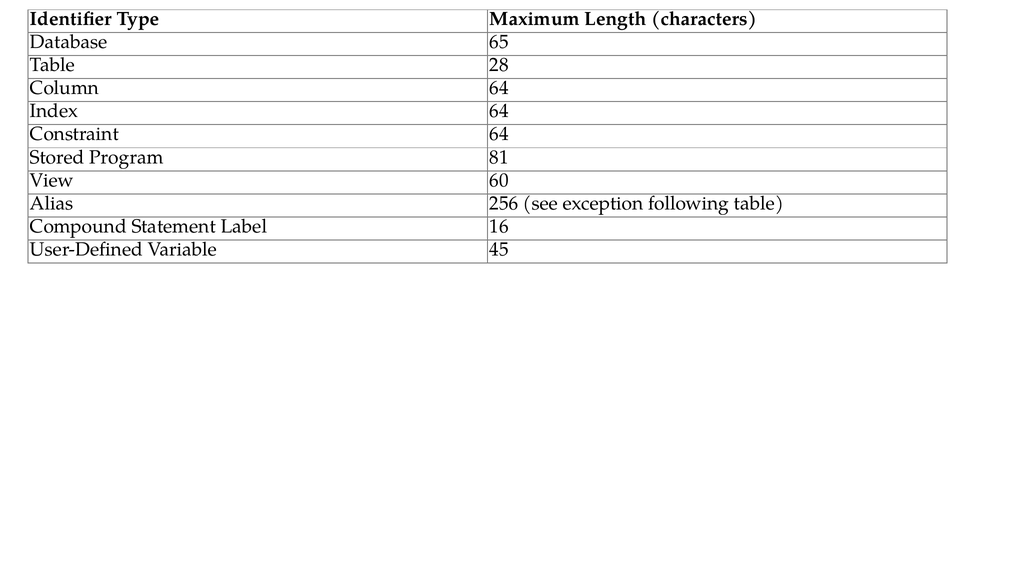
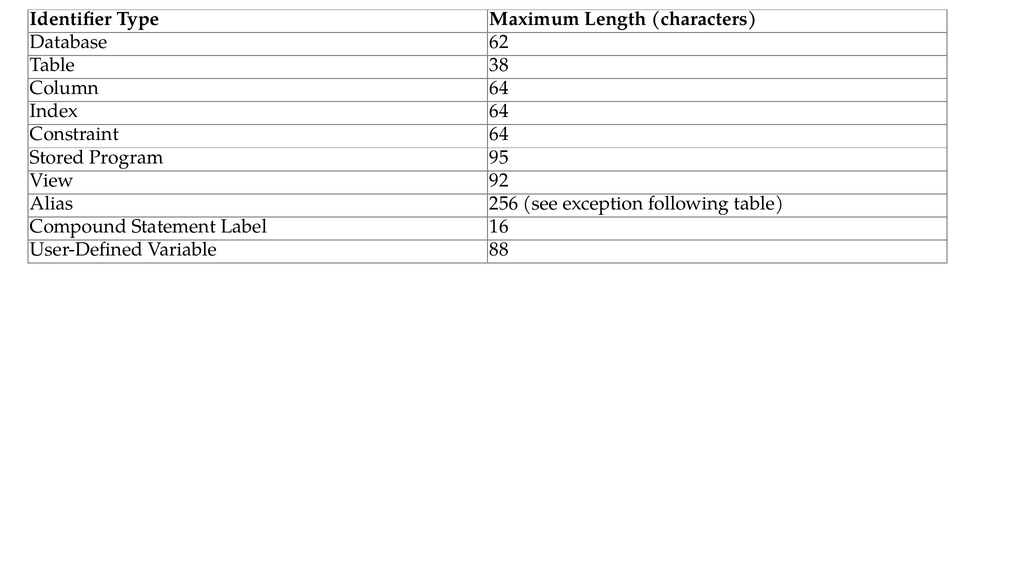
65: 65 -> 62
28: 28 -> 38
81: 81 -> 95
60: 60 -> 92
45: 45 -> 88
